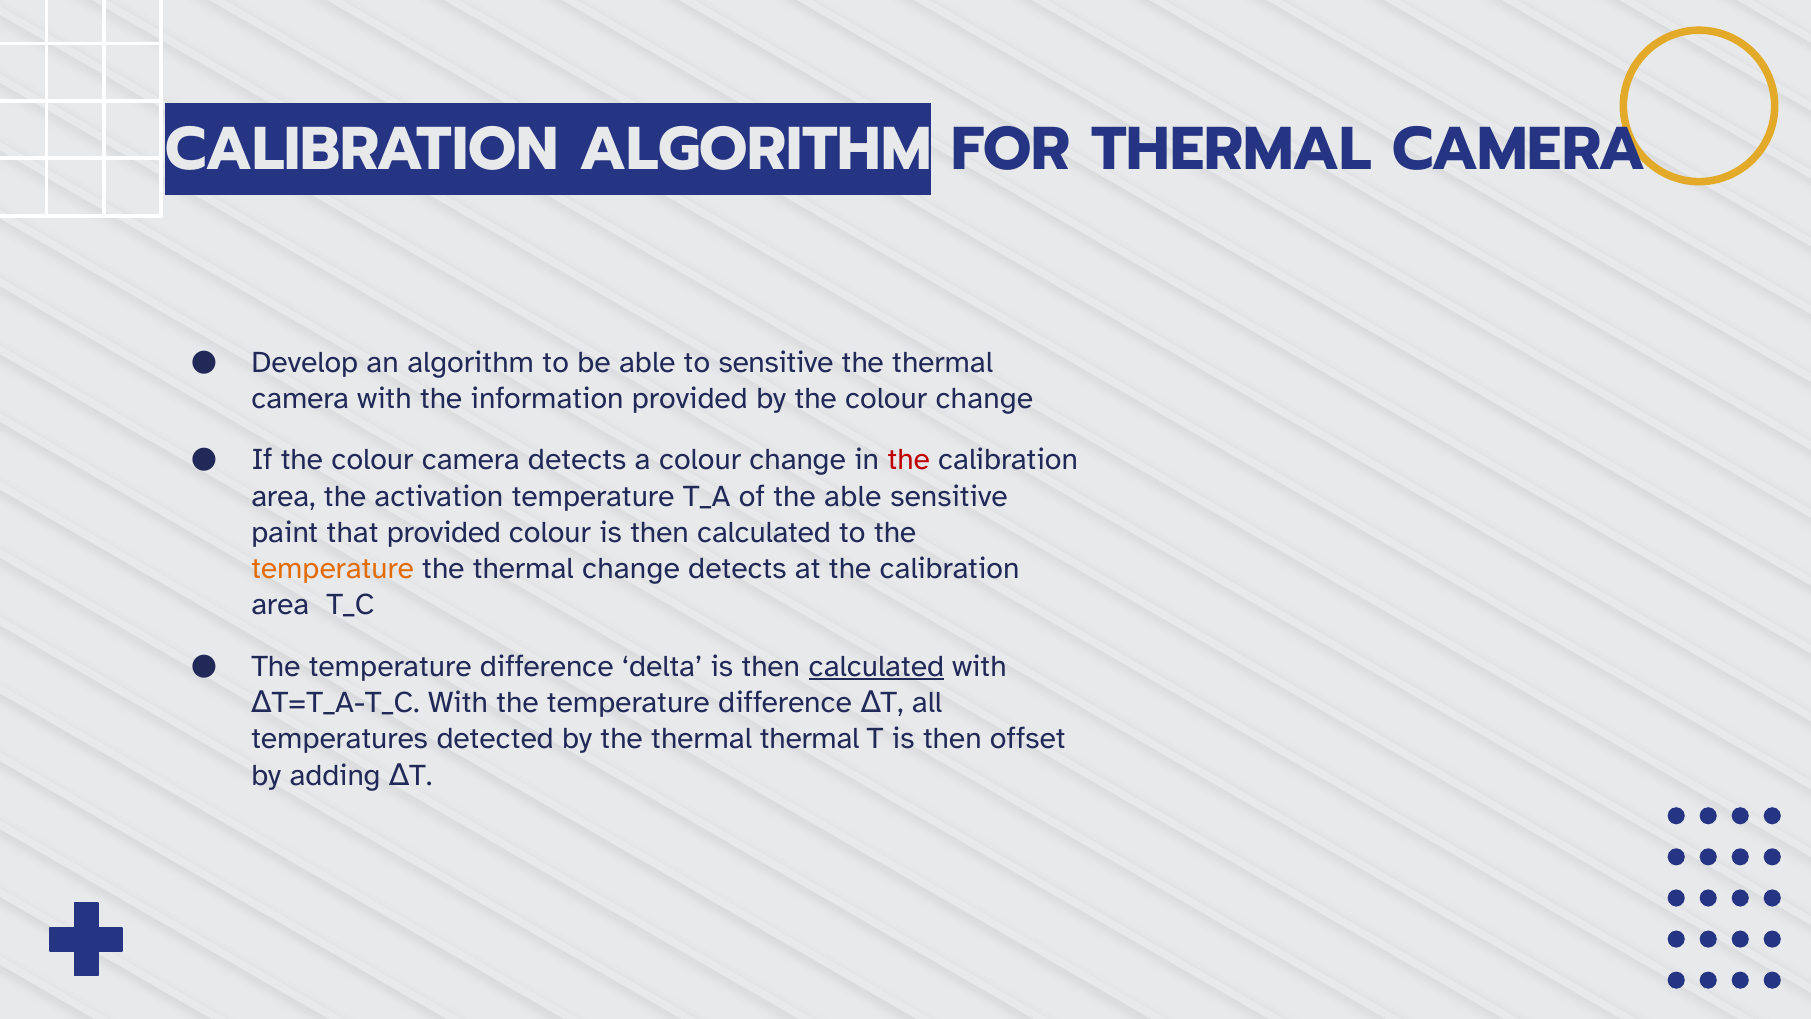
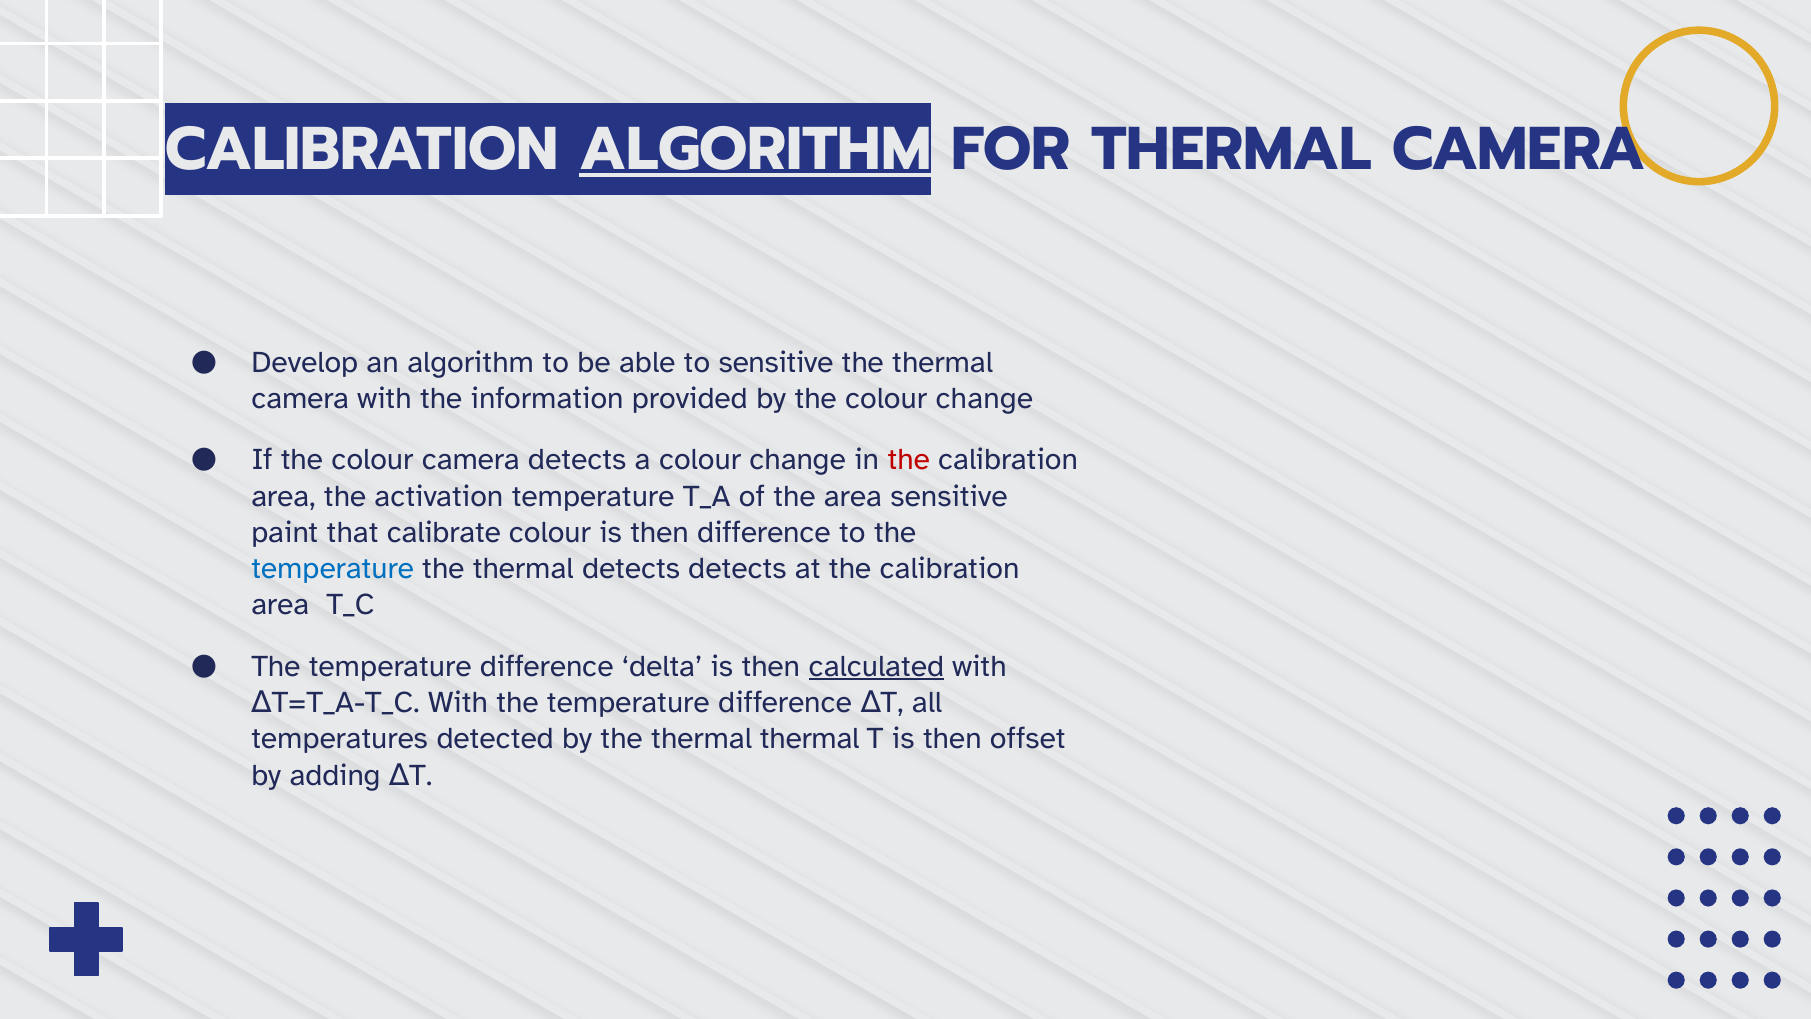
ALGORITHM at (755, 149) underline: none -> present
the able: able -> area
that provided: provided -> calibrate
colour is then calculated: calculated -> difference
temperature at (333, 569) colour: orange -> blue
thermal change: change -> detects
